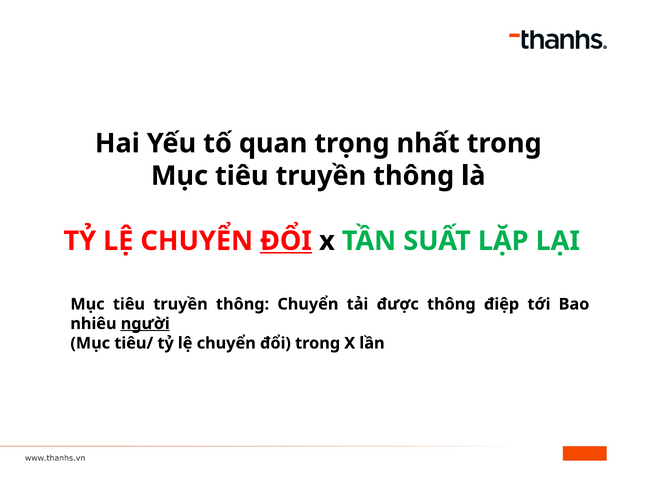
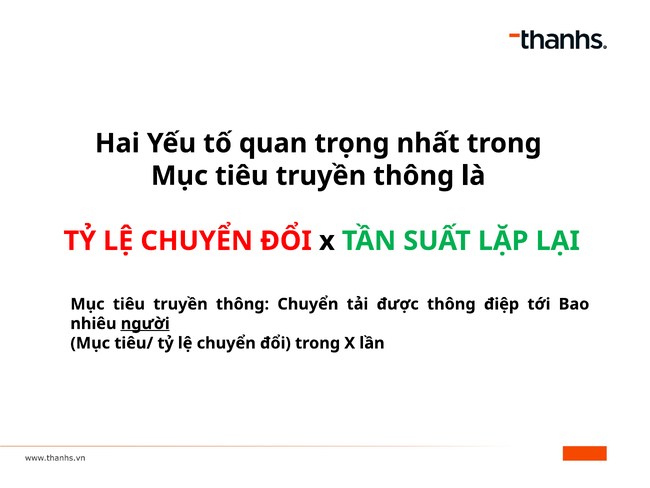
ĐỔI at (286, 241) underline: present -> none
